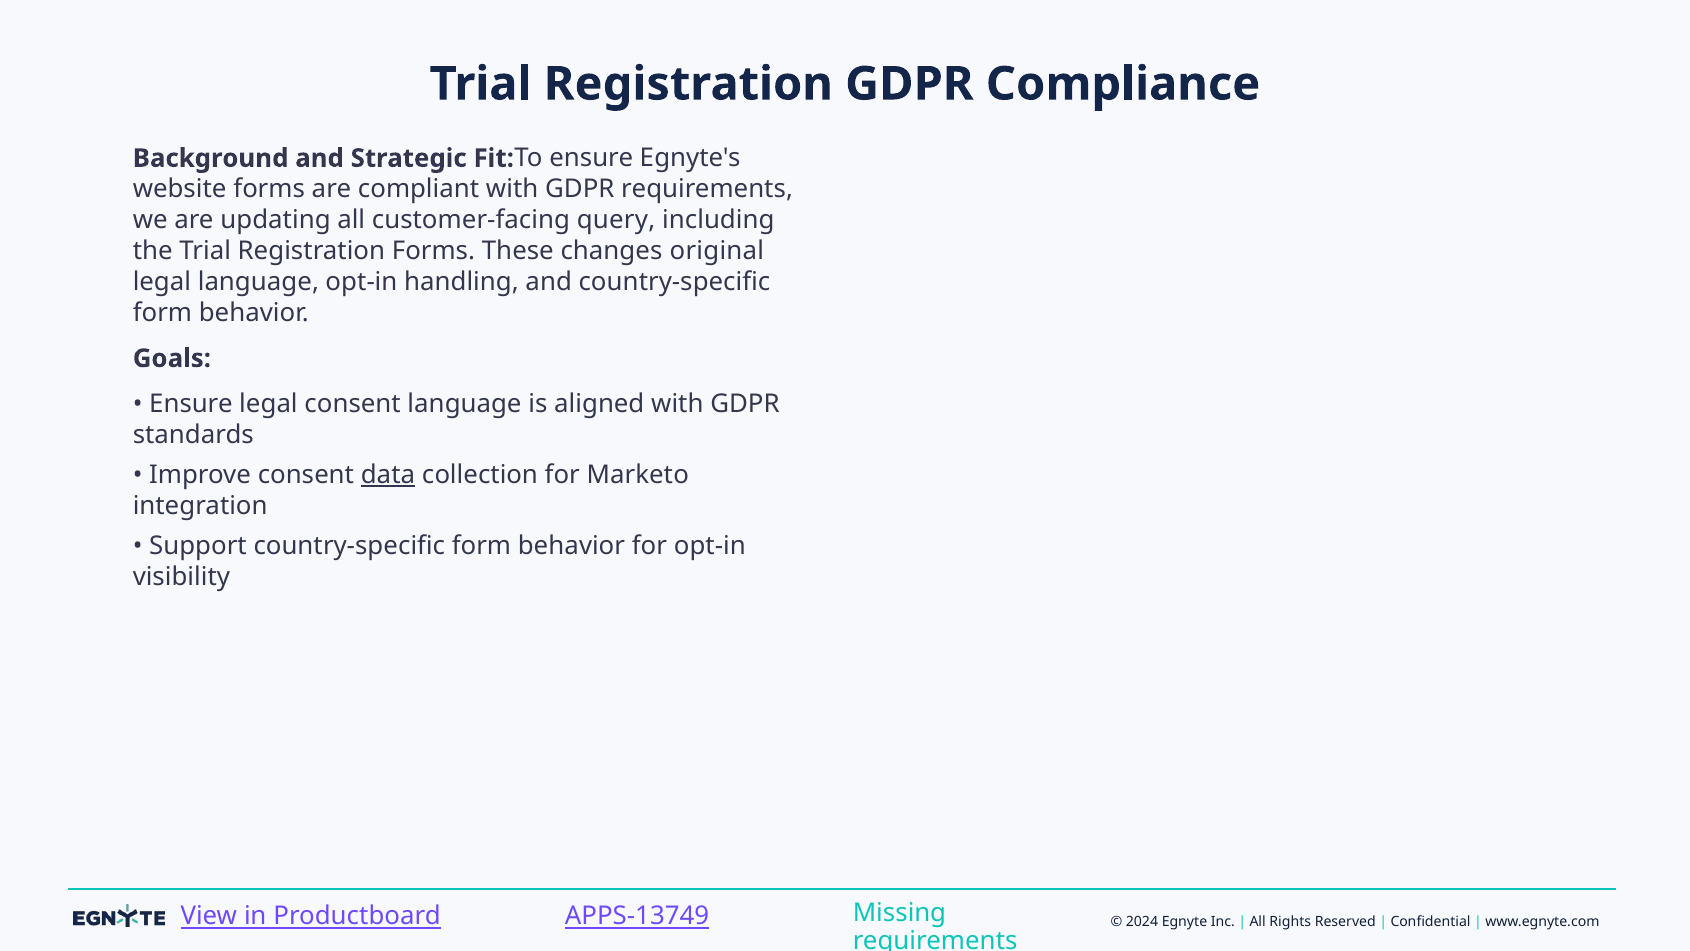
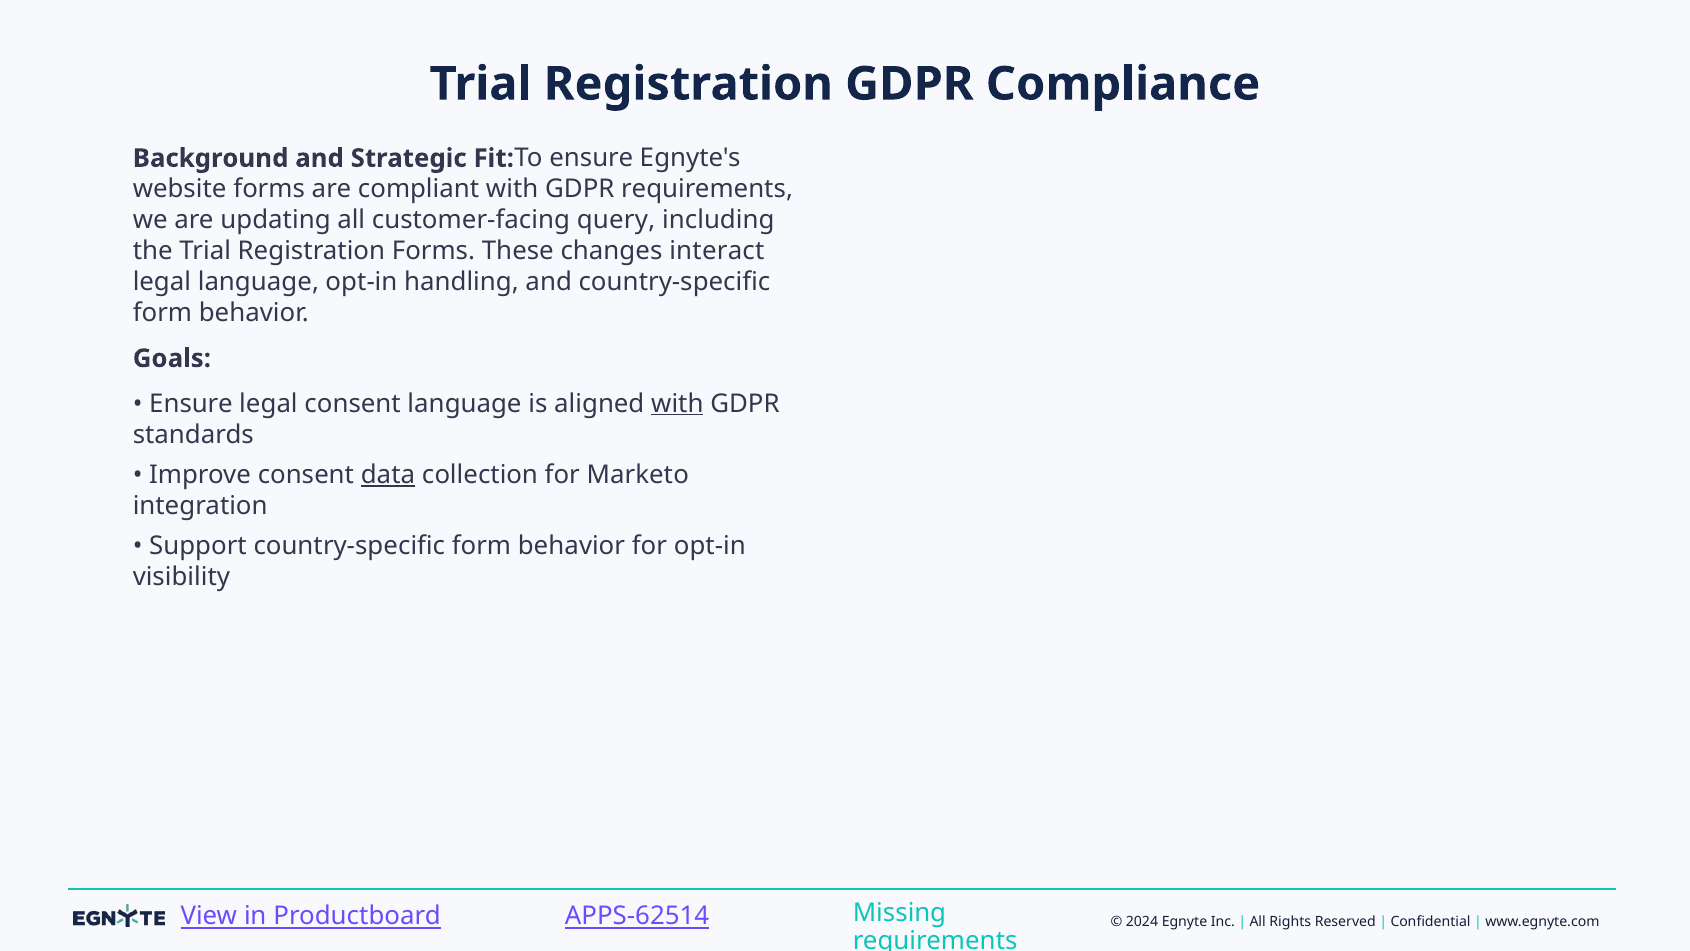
original: original -> interact
with at (677, 403) underline: none -> present
APPS-13749: APPS-13749 -> APPS-62514
